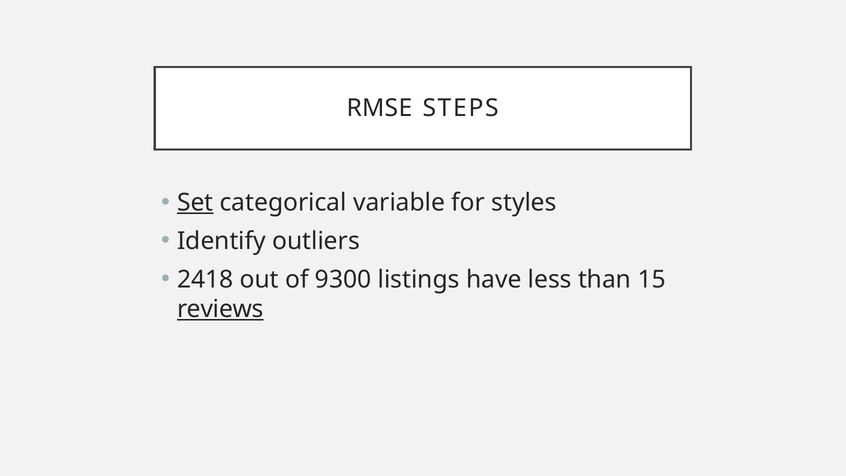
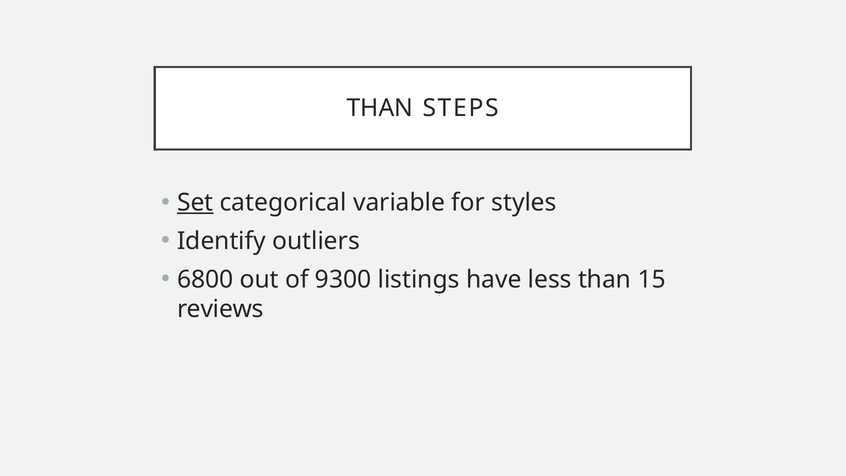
RMSE at (380, 108): RMSE -> THAN
2418: 2418 -> 6800
reviews underline: present -> none
